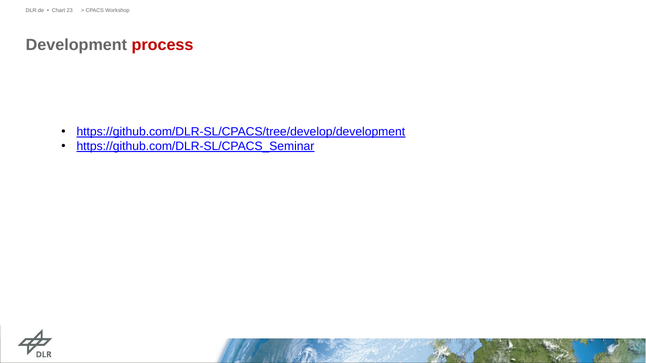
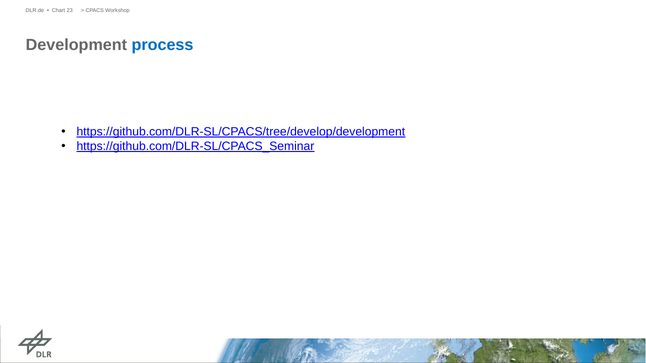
process colour: red -> blue
